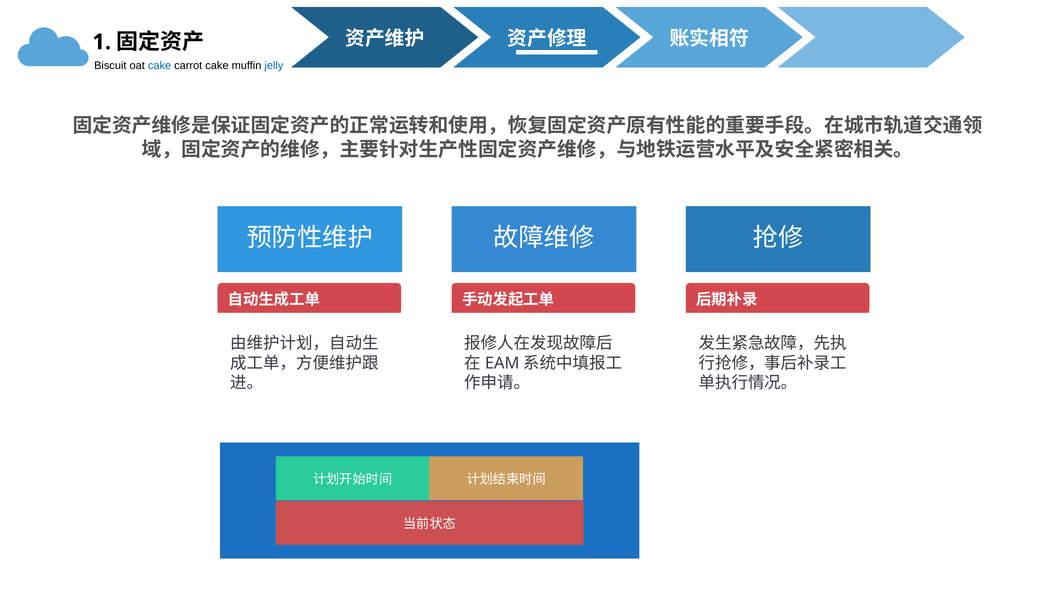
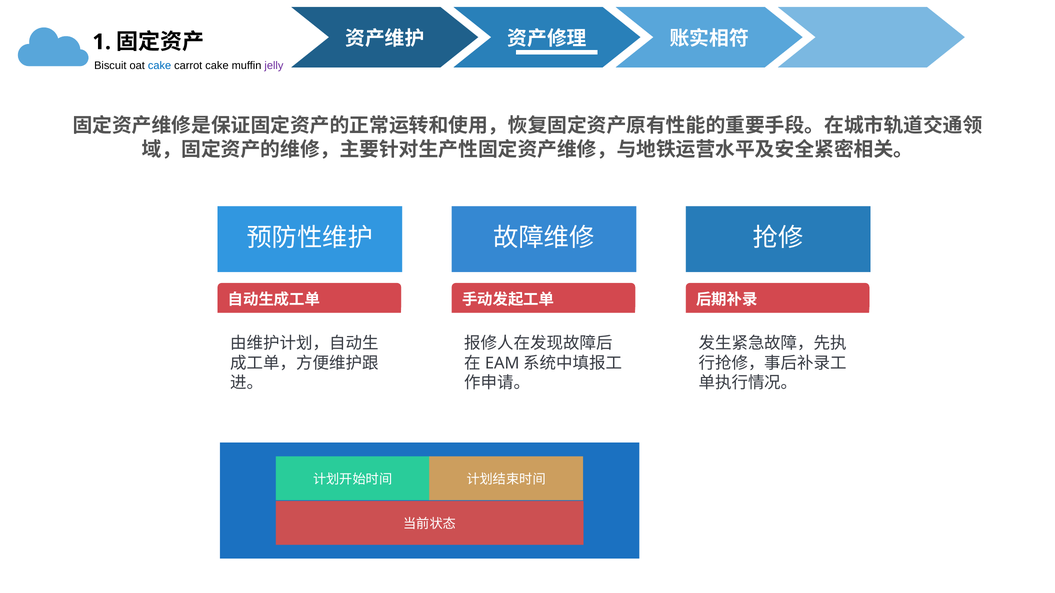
jelly colour: blue -> purple
